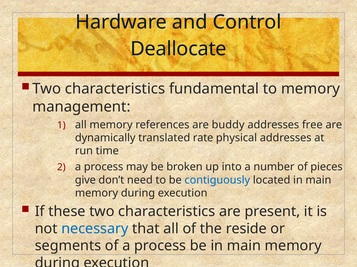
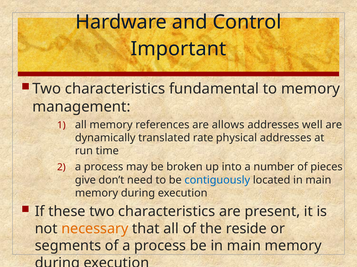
Deallocate: Deallocate -> Important
buddy: buddy -> allows
free: free -> well
necessary colour: blue -> orange
